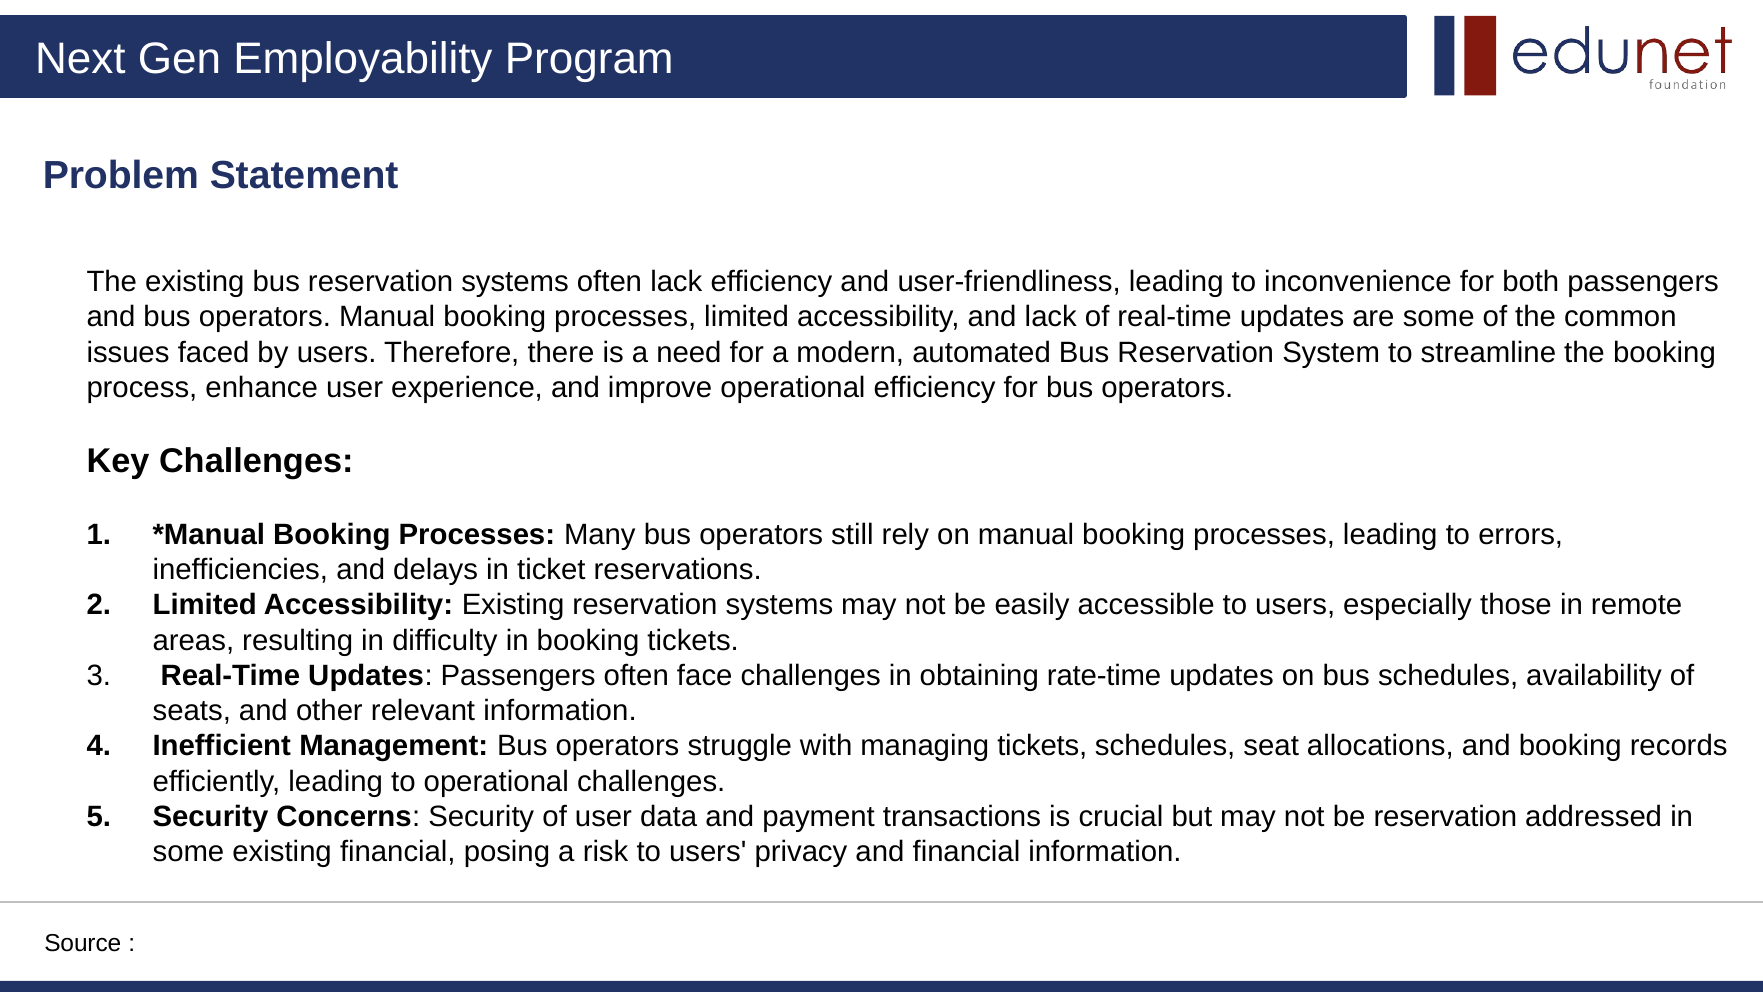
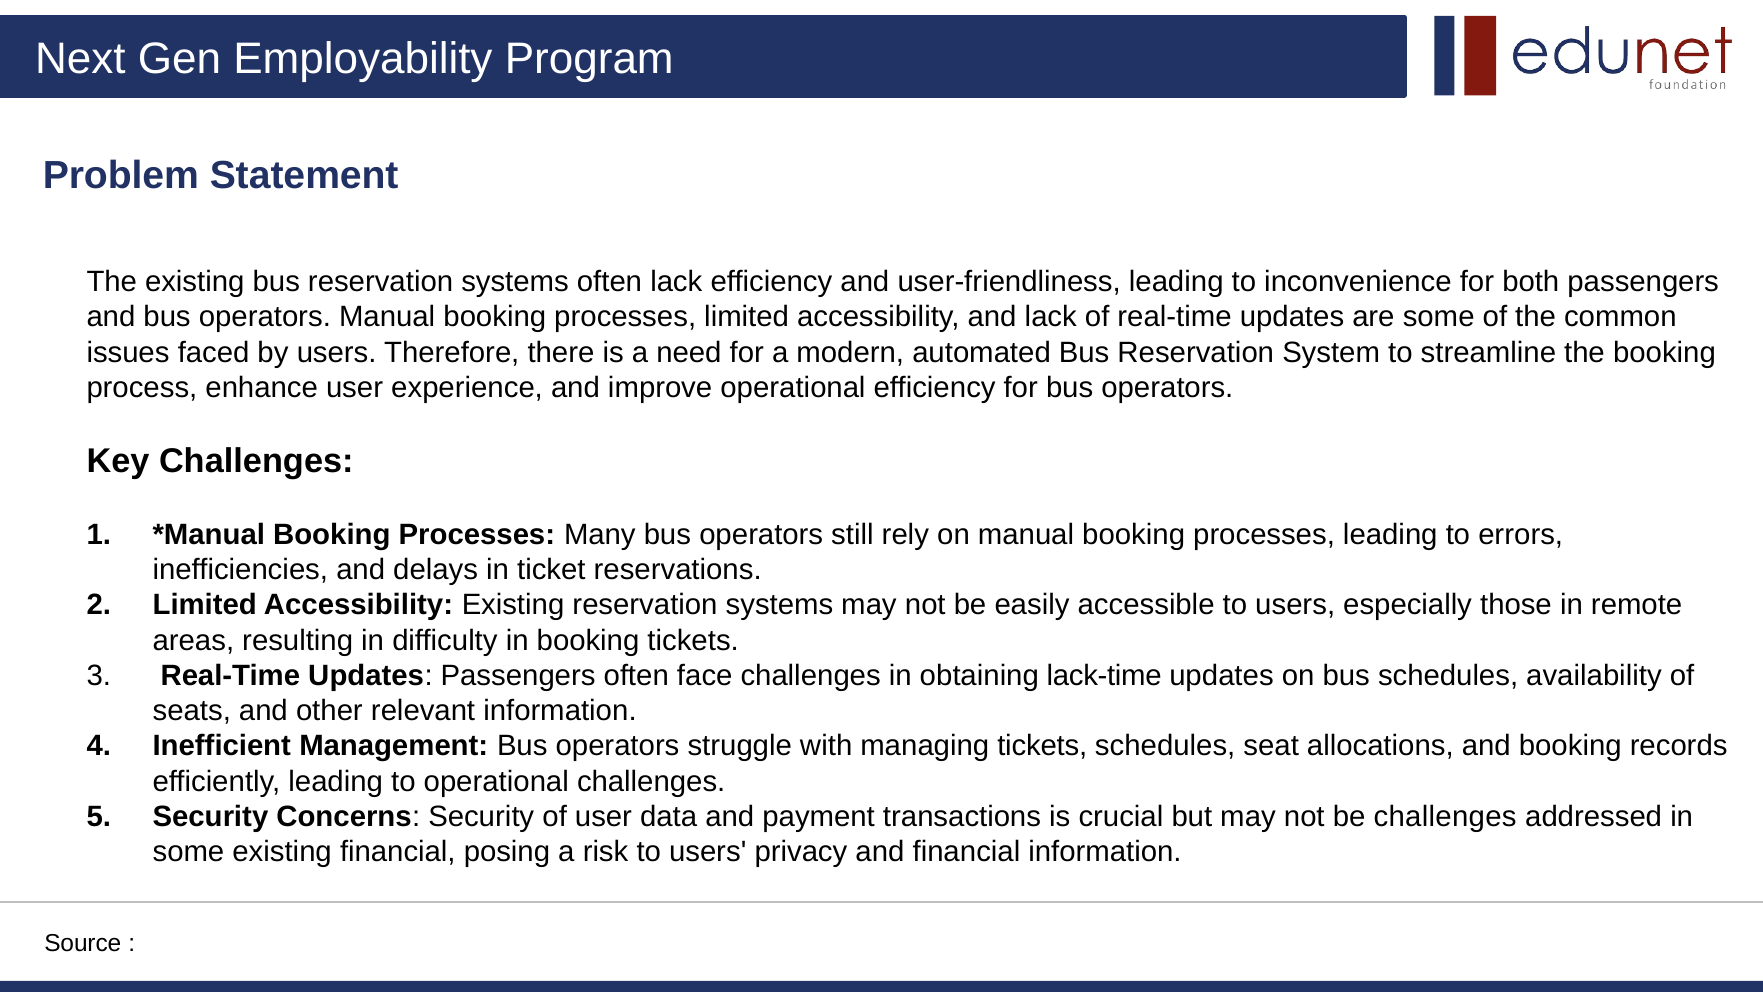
rate-time: rate-time -> lack-time
be reservation: reservation -> challenges
